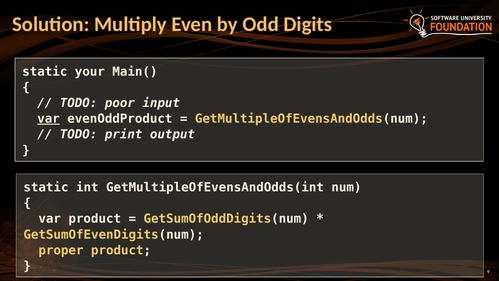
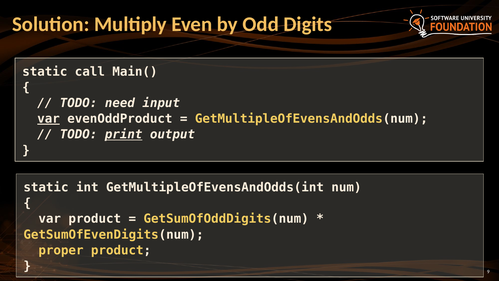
your: your -> call
poor: poor -> need
print underline: none -> present
